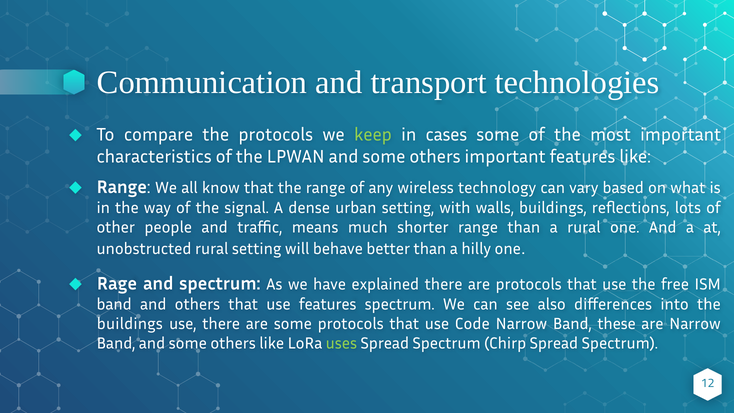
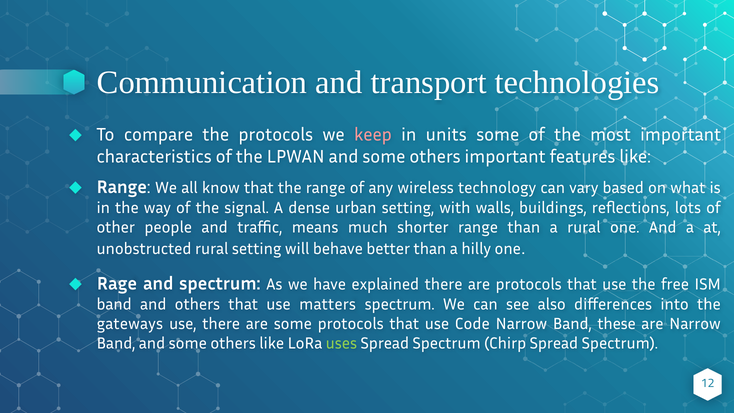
keep colour: light green -> pink
cases: cases -> units
use features: features -> matters
buildings at (130, 324): buildings -> gateways
